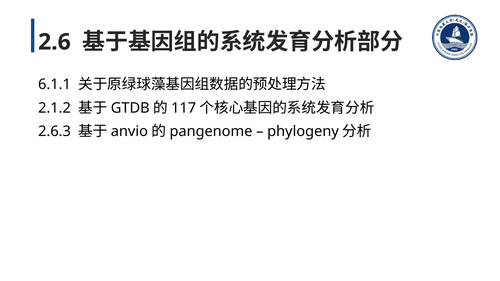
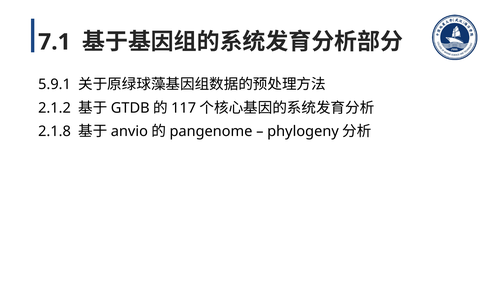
2.6: 2.6 -> 7.1
6.1.1: 6.1.1 -> 5.9.1
2.6.3: 2.6.3 -> 2.1.8
